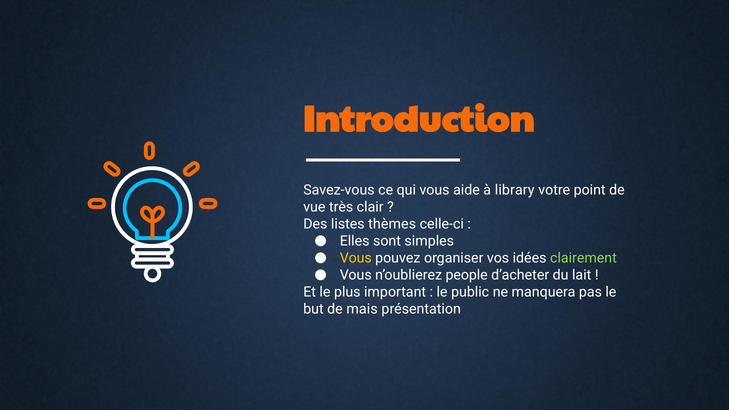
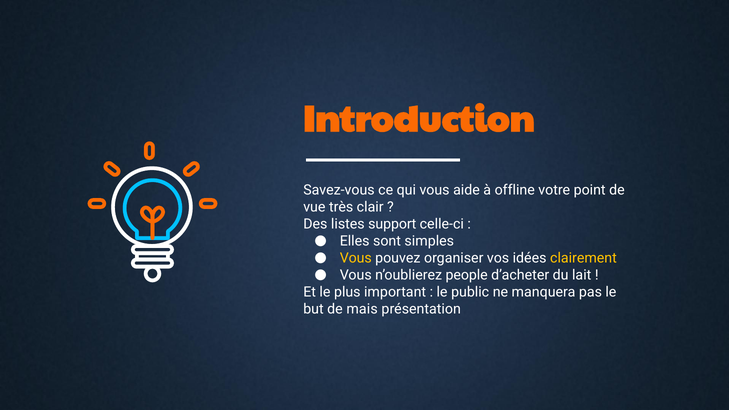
library: library -> offline
thèmes: thèmes -> support
clairement colour: light green -> yellow
